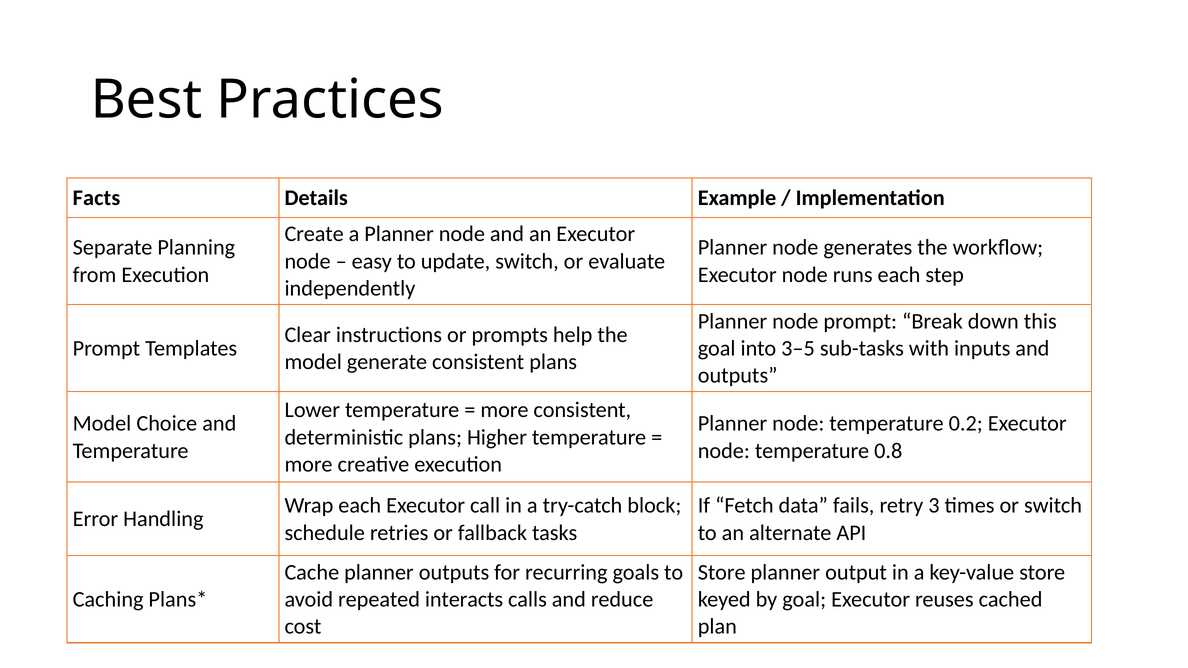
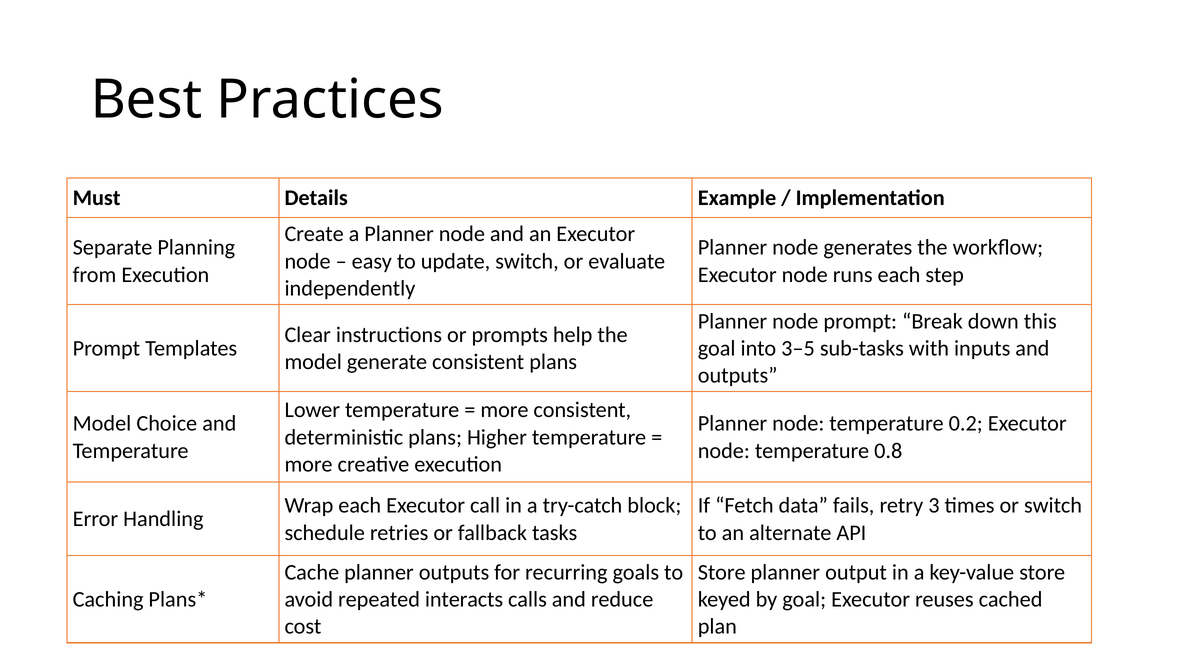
Facts: Facts -> Must
